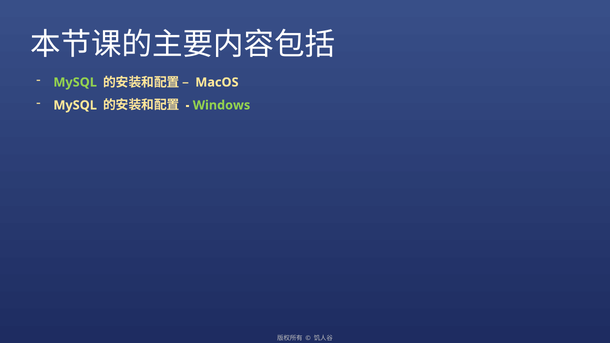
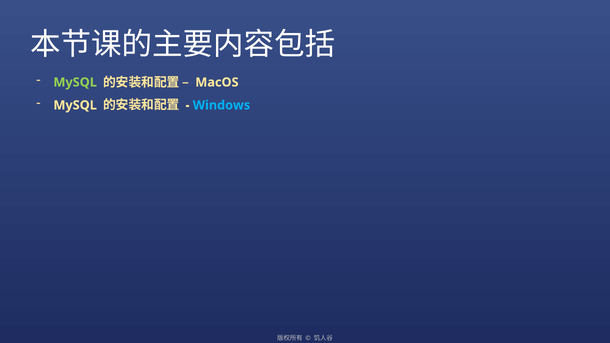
Windows colour: light green -> light blue
